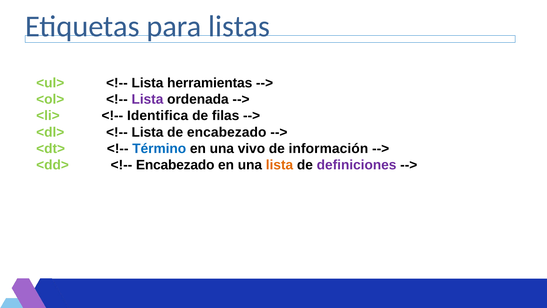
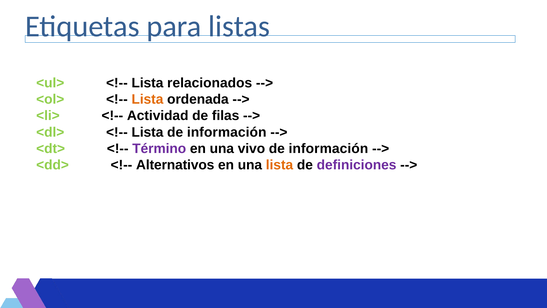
herramientas: herramientas -> relacionados
Lista at (147, 99) colour: purple -> orange
Identifica: Identifica -> Actividad
Lista de encabezado: encabezado -> información
Término colour: blue -> purple
Encabezado at (175, 165): Encabezado -> Alternativos
